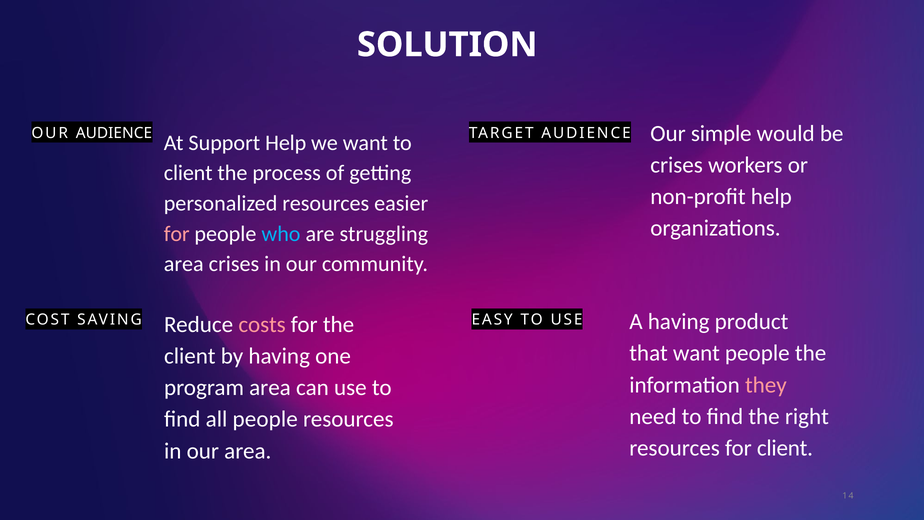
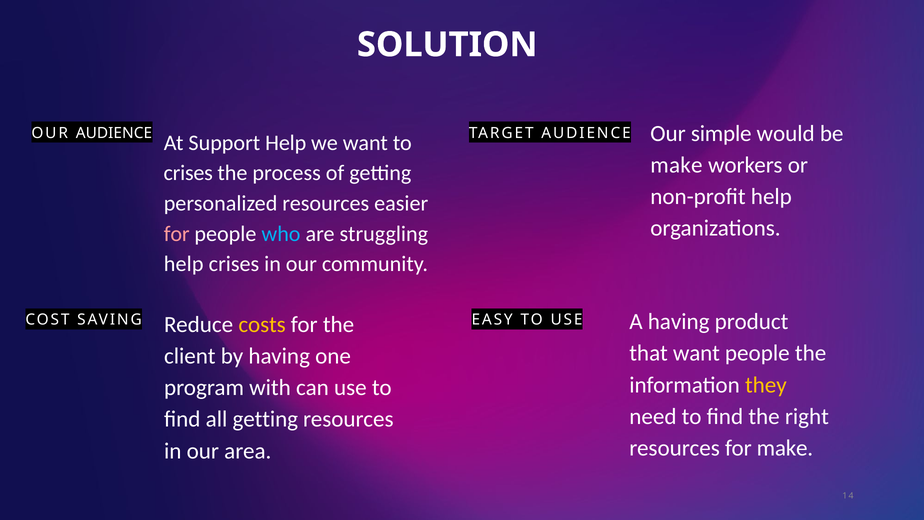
crises at (677, 165): crises -> make
client at (188, 173): client -> crises
area at (184, 264): area -> help
costs colour: pink -> yellow
they colour: pink -> yellow
program area: area -> with
all people: people -> getting
for client: client -> make
